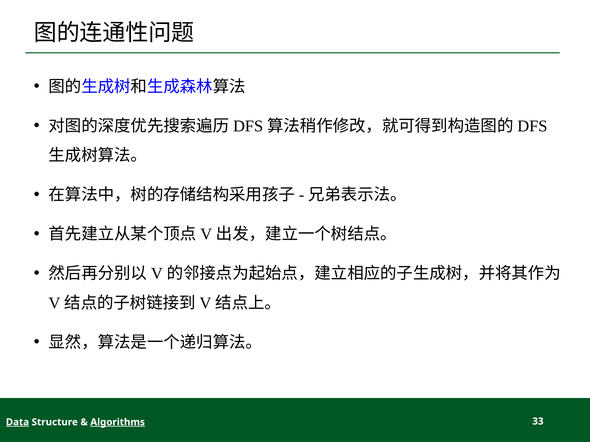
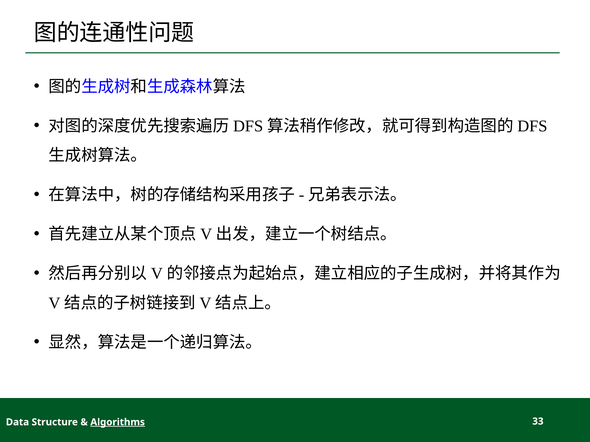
Data underline: present -> none
